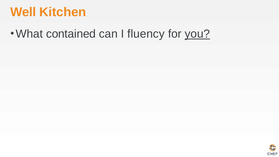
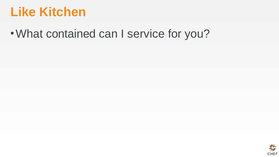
Well: Well -> Like
fluency: fluency -> service
you underline: present -> none
